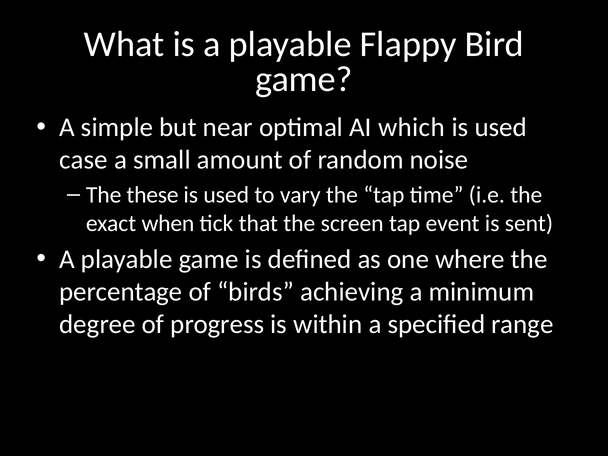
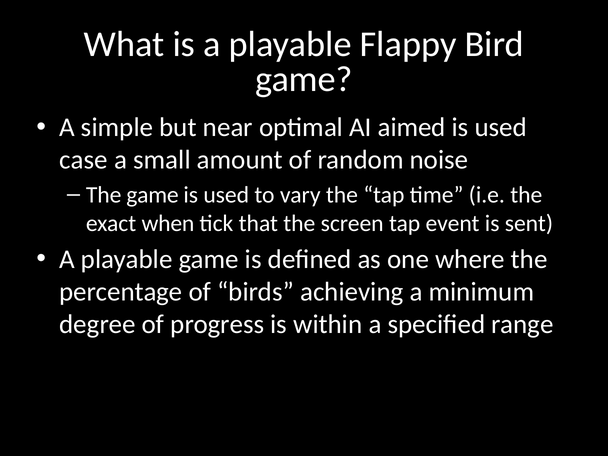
which: which -> aimed
The these: these -> game
